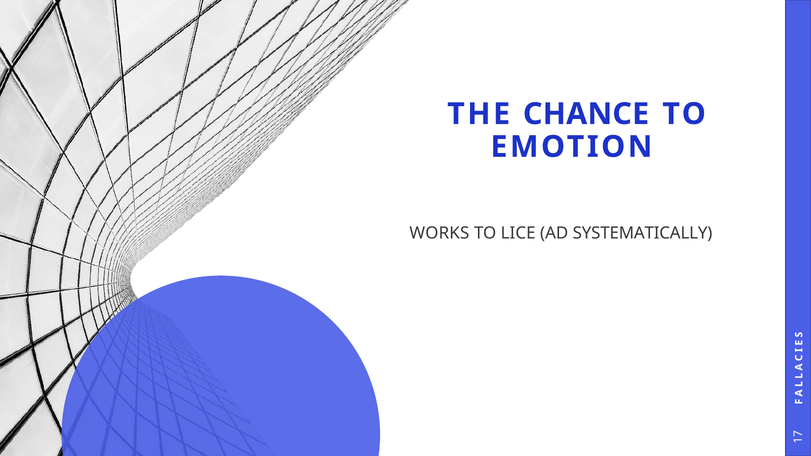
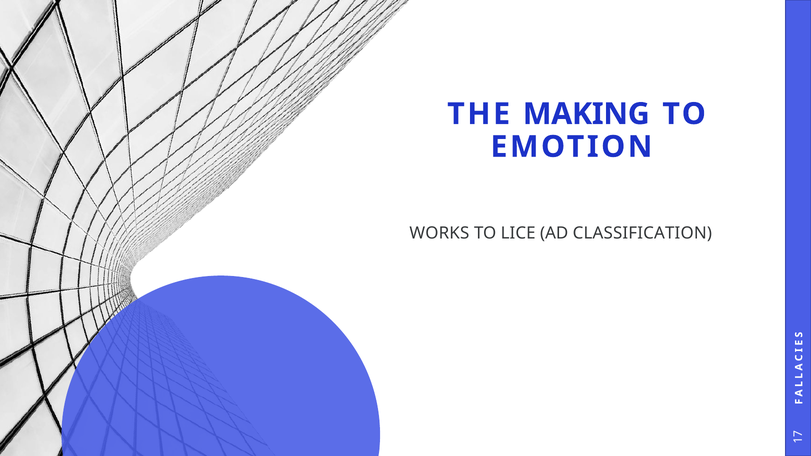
CHANCE: CHANCE -> MAKING
SYSTEMATICALLY: SYSTEMATICALLY -> CLASSIFICATION
